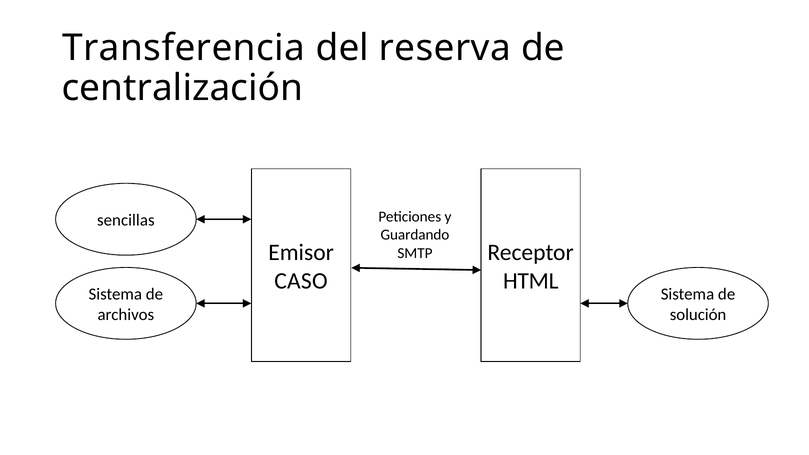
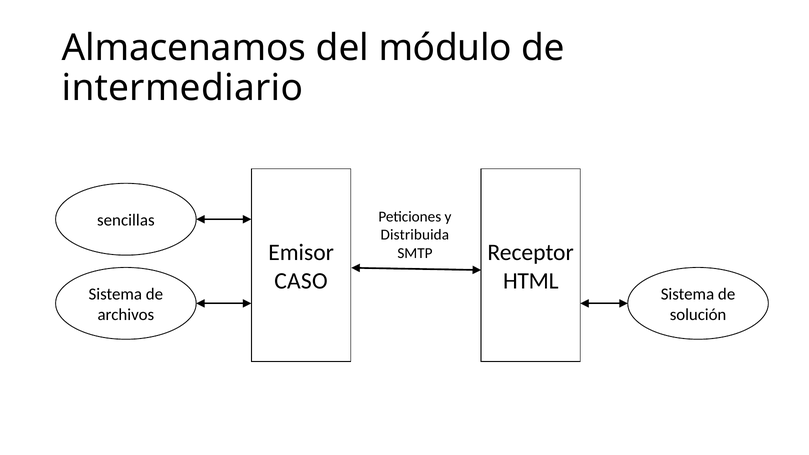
Transferencia: Transferencia -> Almacenamos
reserva: reserva -> módulo
centralización: centralización -> intermediario
Guardando: Guardando -> Distribuida
